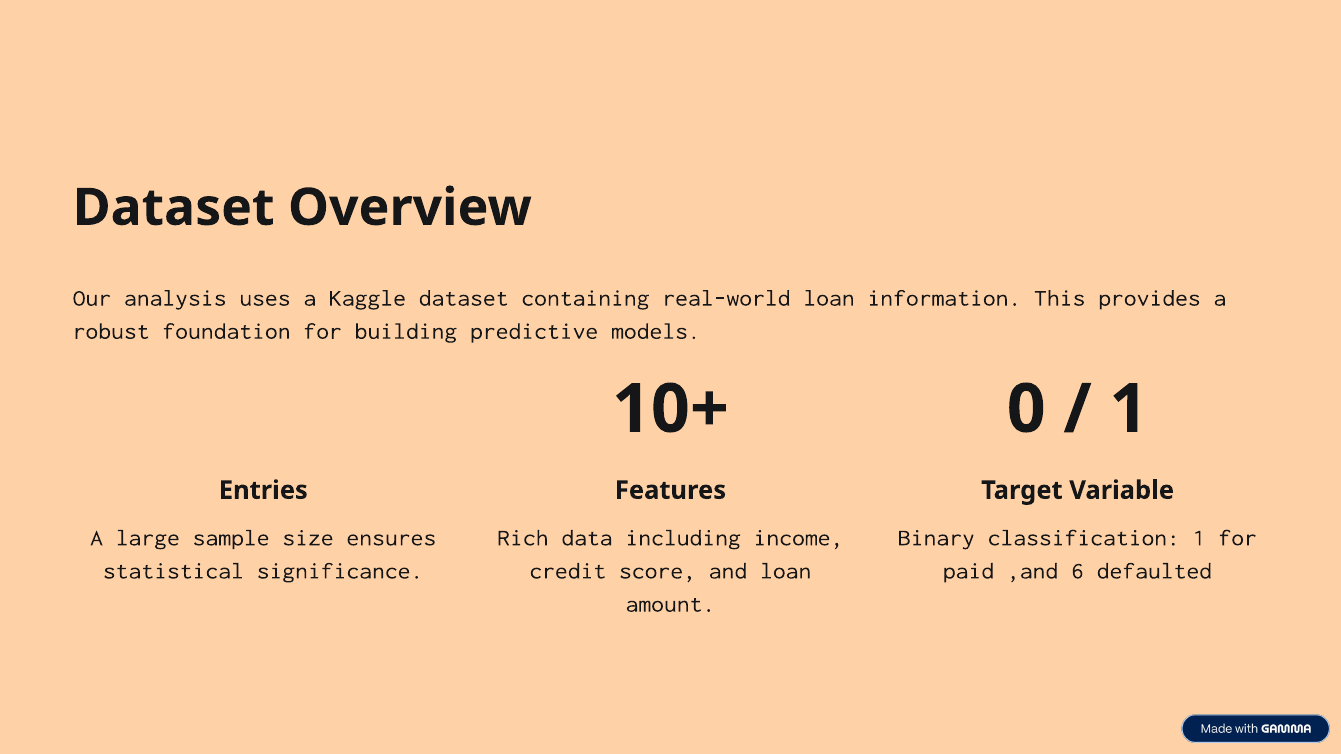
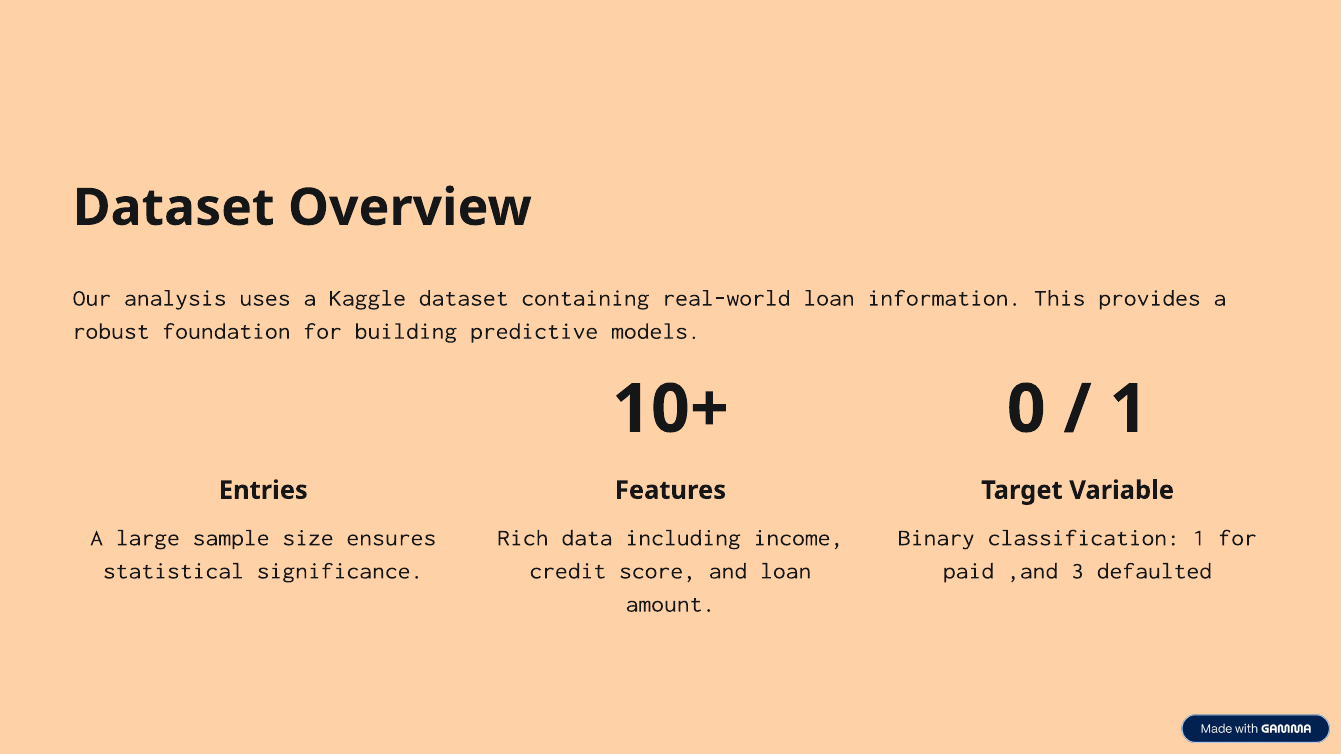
6: 6 -> 3
